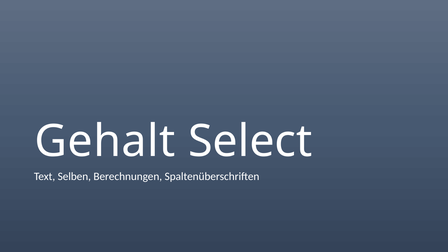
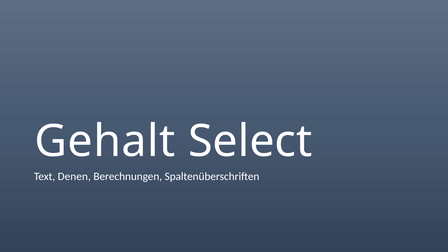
Selben: Selben -> Denen
